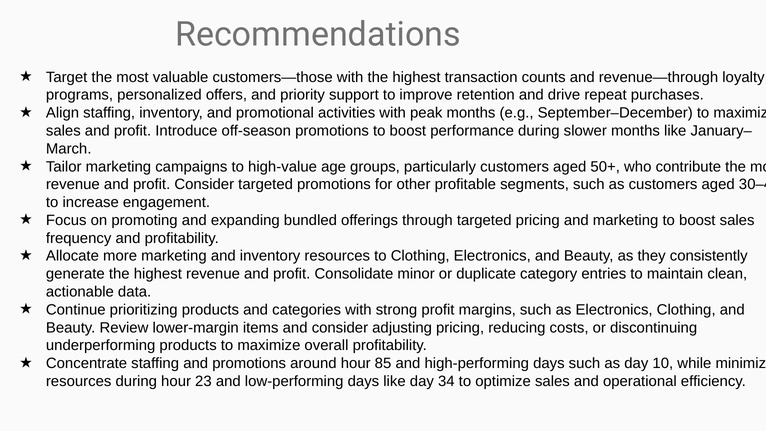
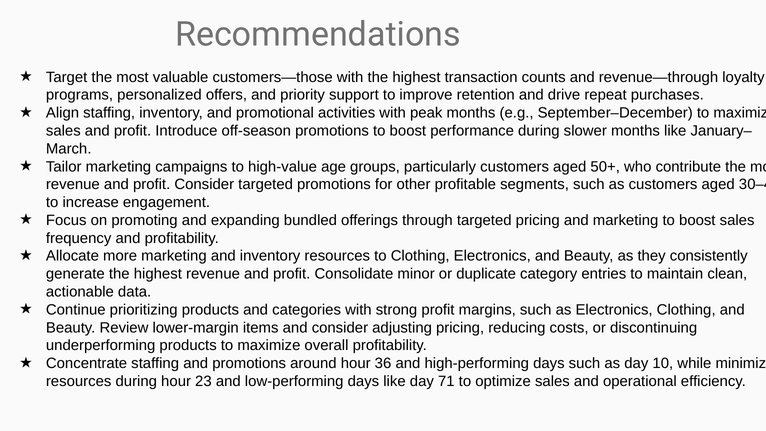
85: 85 -> 36
34: 34 -> 71
